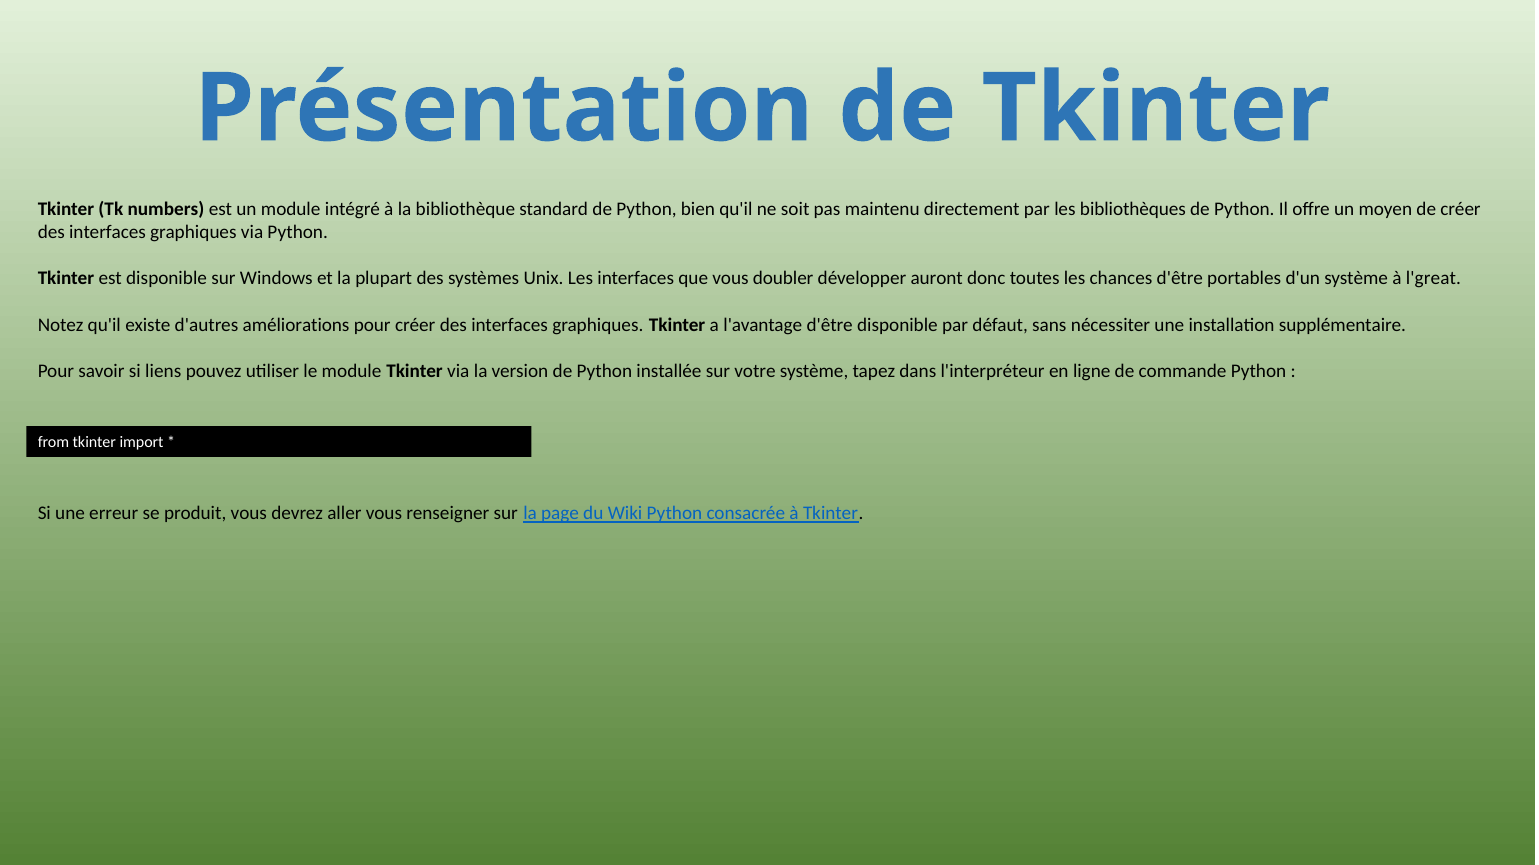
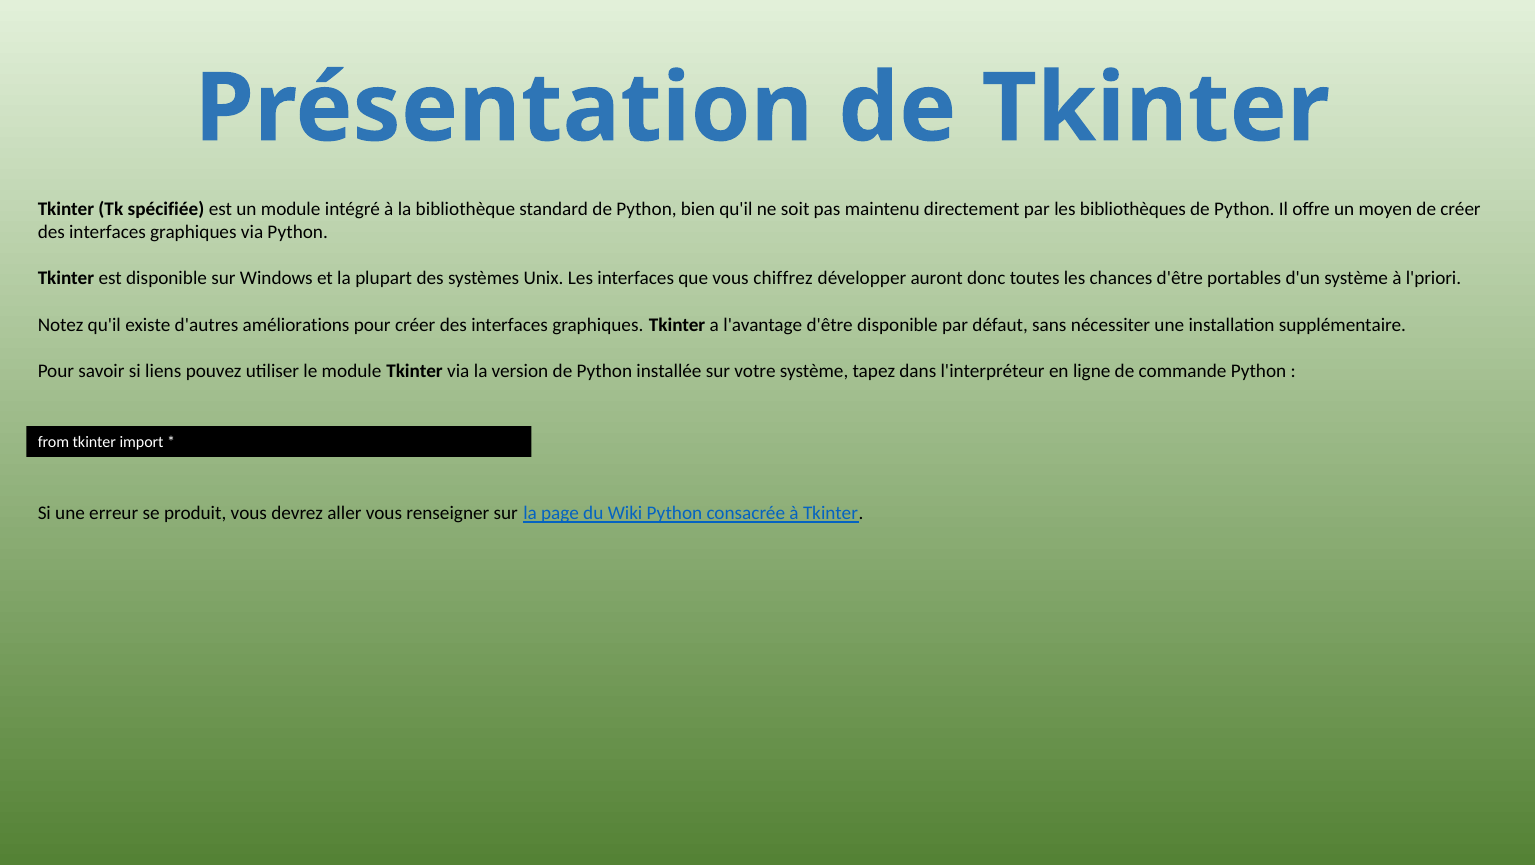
numbers: numbers -> spécifiée
doubler: doubler -> chiffrez
l'great: l'great -> l'priori
